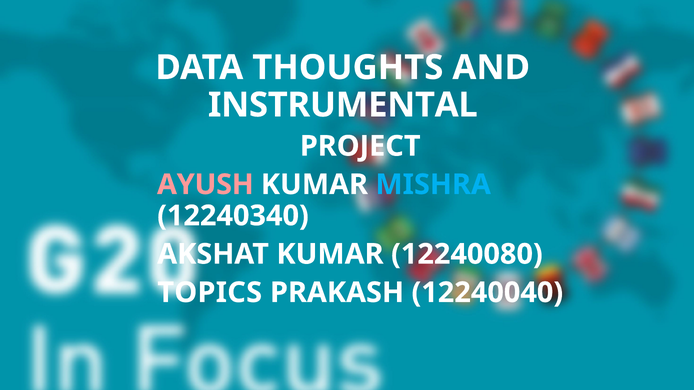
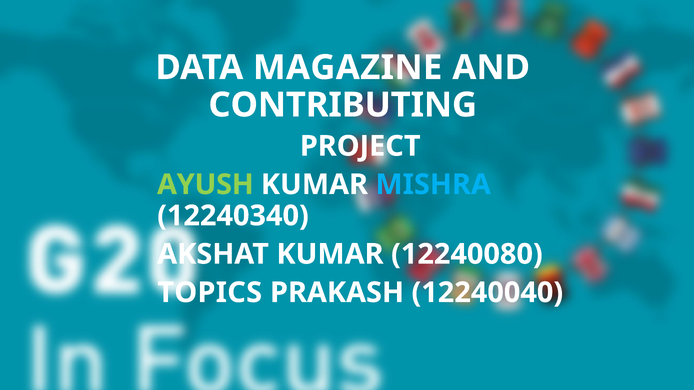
THOUGHTS: THOUGHTS -> MAGAZINE
INSTRUMENTAL: INSTRUMENTAL -> CONTRIBUTING
AYUSH colour: pink -> light green
